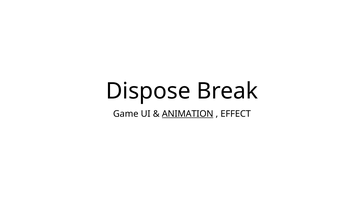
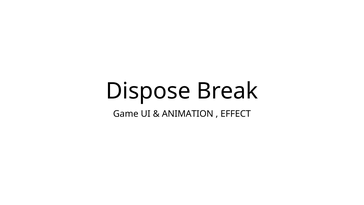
ANIMATION underline: present -> none
